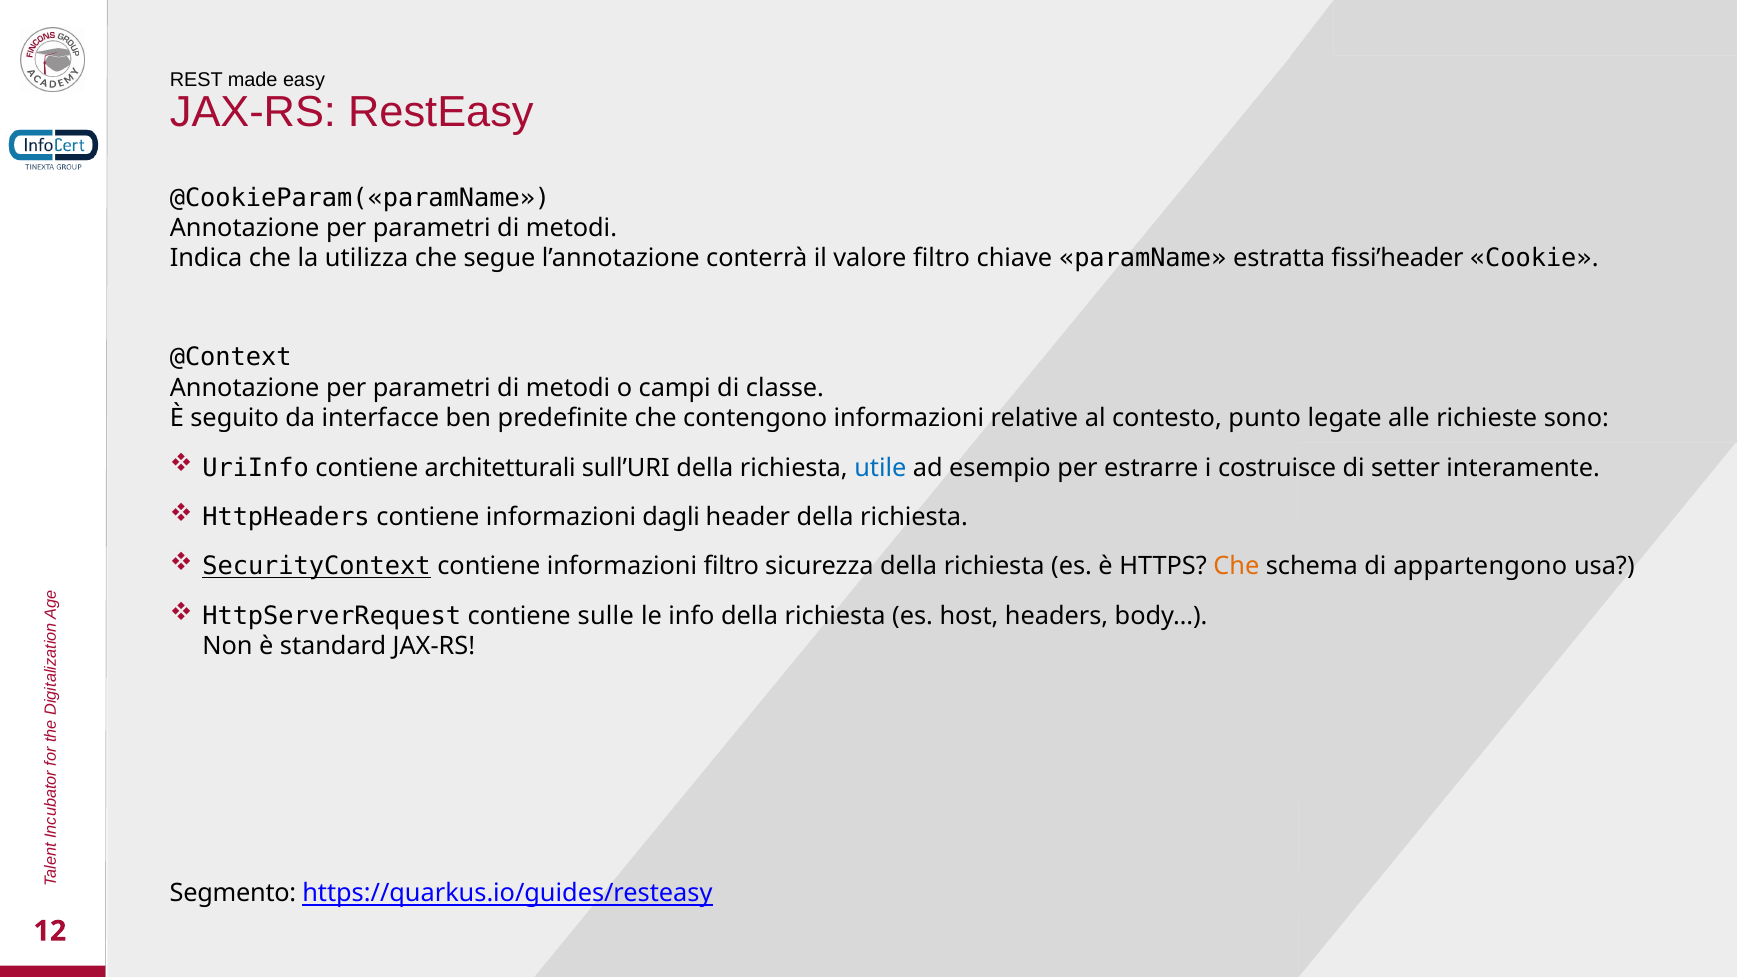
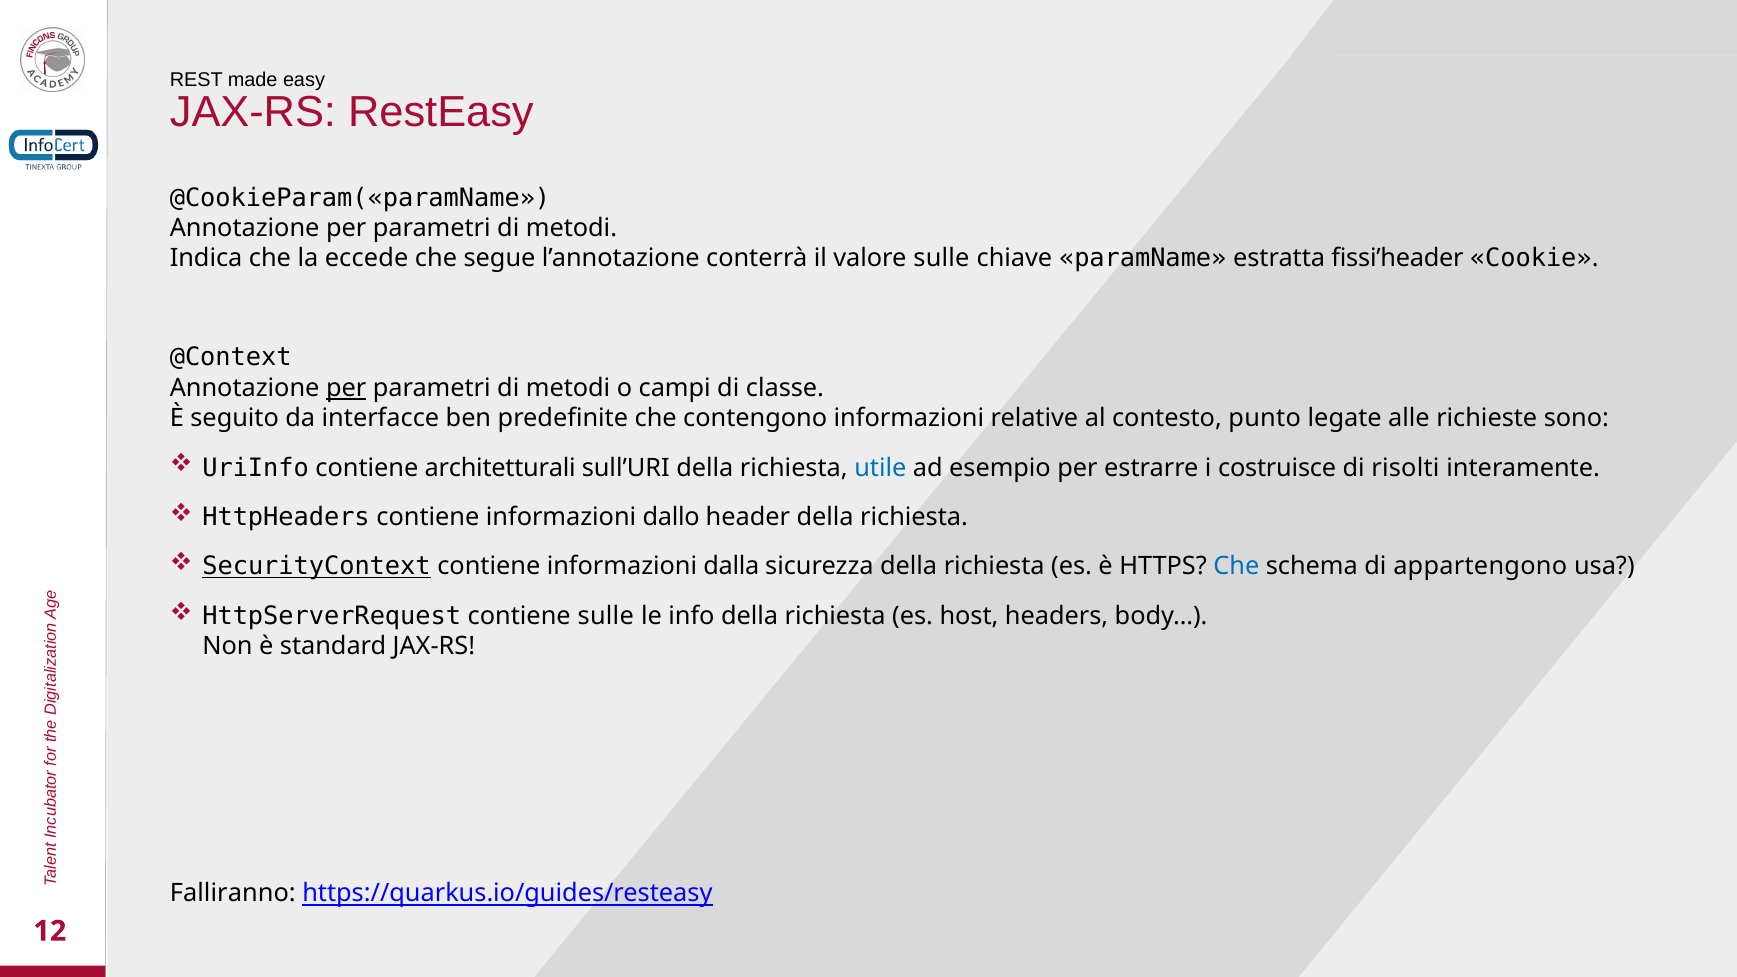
utilizza: utilizza -> eccede
valore filtro: filtro -> sulle
per at (346, 388) underline: none -> present
setter: setter -> risolti
dagli: dagli -> dallo
informazioni filtro: filtro -> dalla
Che at (1236, 567) colour: orange -> blue
Segmento: Segmento -> Falliranno
